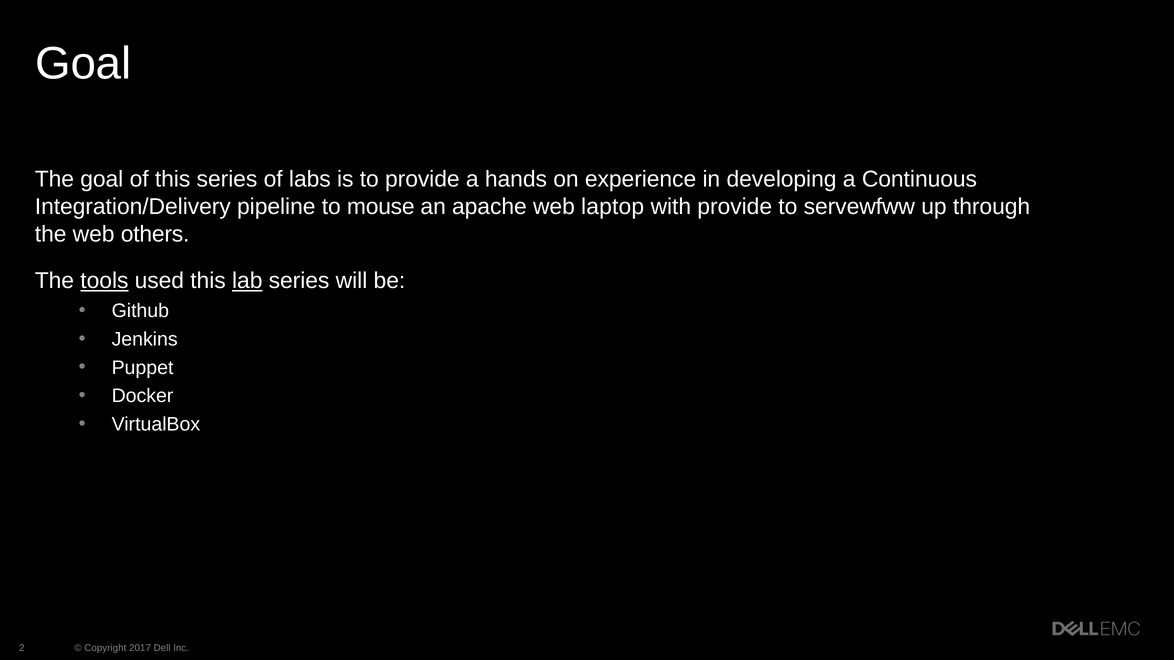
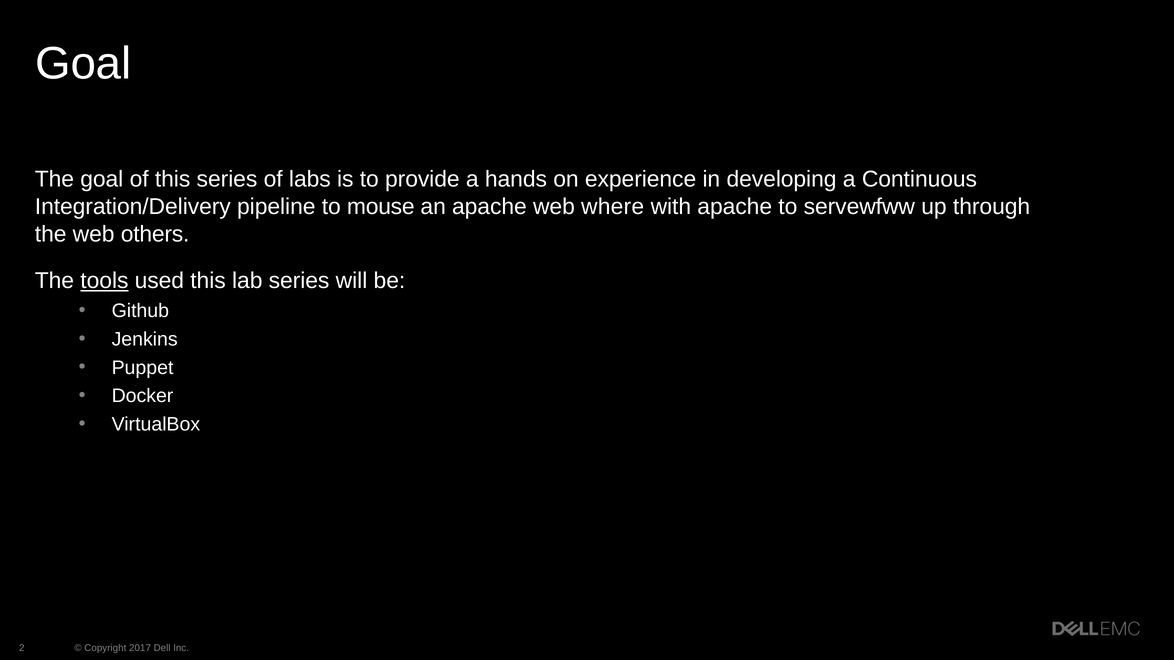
laptop: laptop -> where
with provide: provide -> apache
lab underline: present -> none
